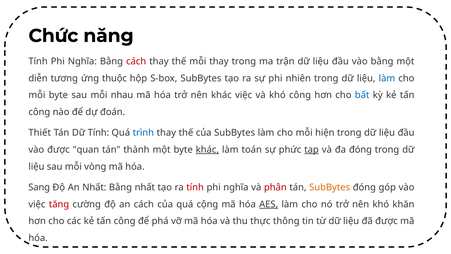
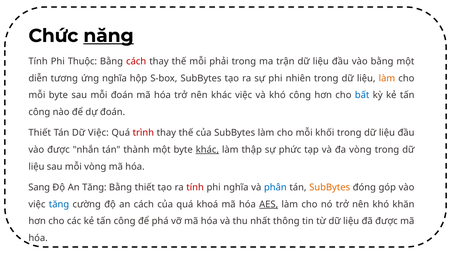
năng underline: none -> present
Nghĩa at (82, 61): Nghĩa -> Thuộc
mỗi thay: thay -> phải
ứng thuộc: thuộc -> nghĩa
làm at (387, 78) colour: blue -> orange
mỗi nhau: nhau -> đoán
Dữ Tính: Tính -> Việc
trình colour: blue -> red
hiện: hiện -> khối
quan: quan -> nhắn
toán: toán -> thập
tạp underline: present -> none
đa đóng: đóng -> vòng
An Nhất: Nhất -> Tăng
Bằng nhất: nhất -> thiết
phân colour: red -> blue
tăng at (59, 204) colour: red -> blue
cộng: cộng -> khoá
thực: thực -> nhất
